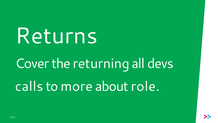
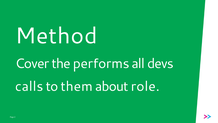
Returns: Returns -> Method
returning: returning -> performs
more: more -> them
